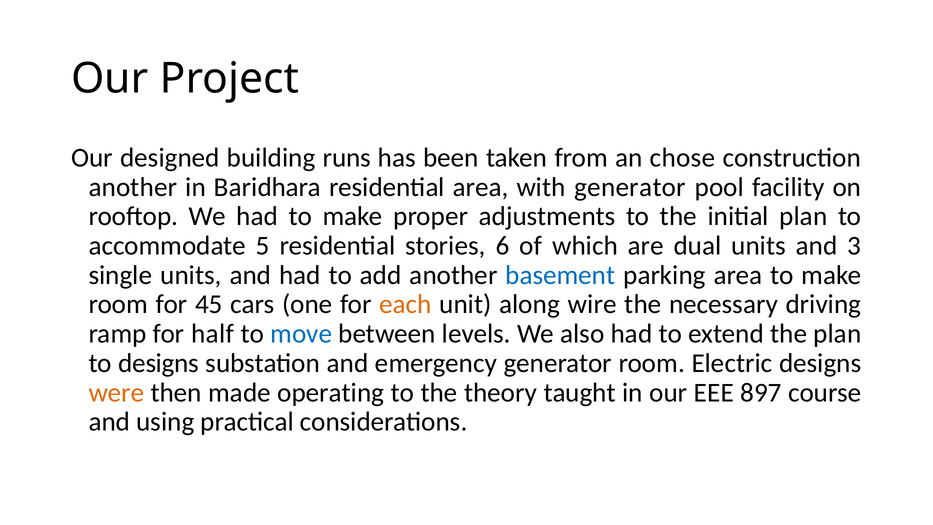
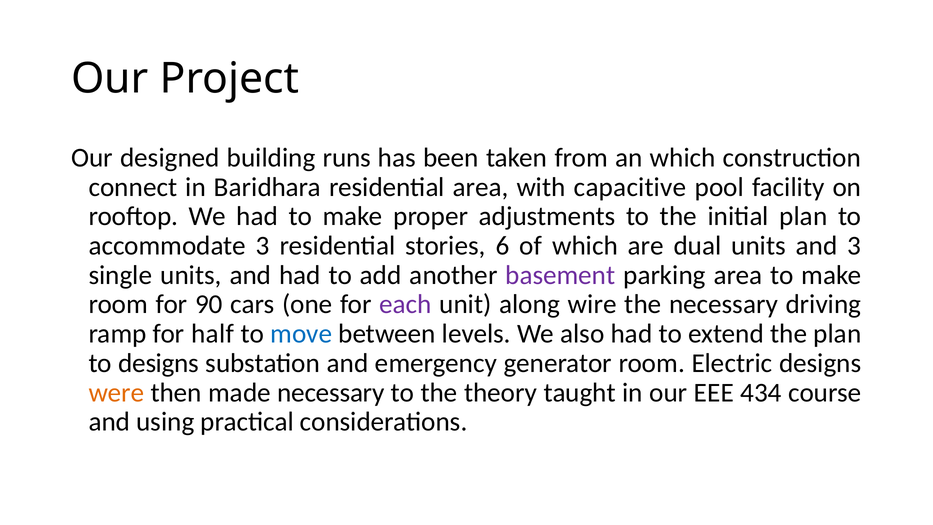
an chose: chose -> which
another at (133, 187): another -> connect
with generator: generator -> capacitive
accommodate 5: 5 -> 3
basement colour: blue -> purple
45: 45 -> 90
each colour: orange -> purple
made operating: operating -> necessary
897: 897 -> 434
